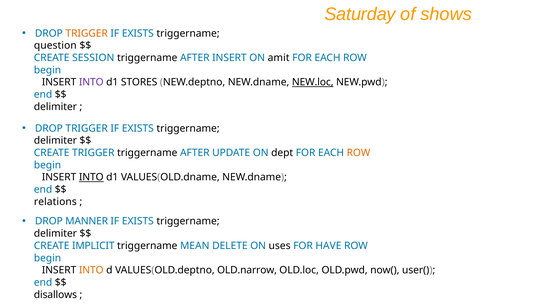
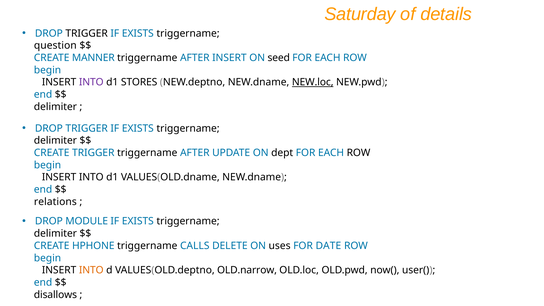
shows: shows -> details
TRIGGER at (87, 33) colour: orange -> black
SESSION: SESSION -> MANNER
amit: amit -> seed
ROW at (359, 153) colour: orange -> black
INTO at (91, 177) underline: present -> none
MANNER: MANNER -> MODULE
IMPLICIT: IMPLICIT -> HPHONE
MEAN: MEAN -> CALLS
HAVE: HAVE -> DATE
